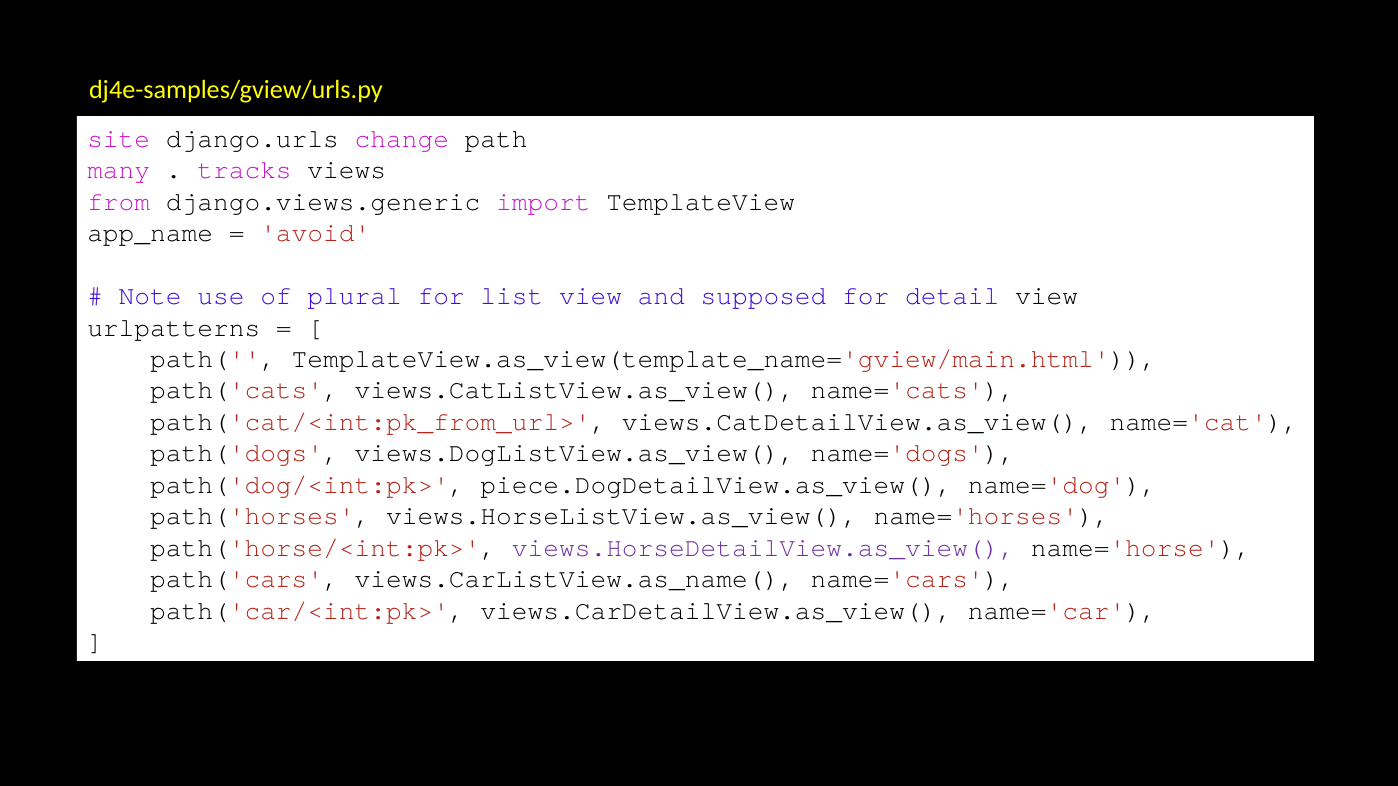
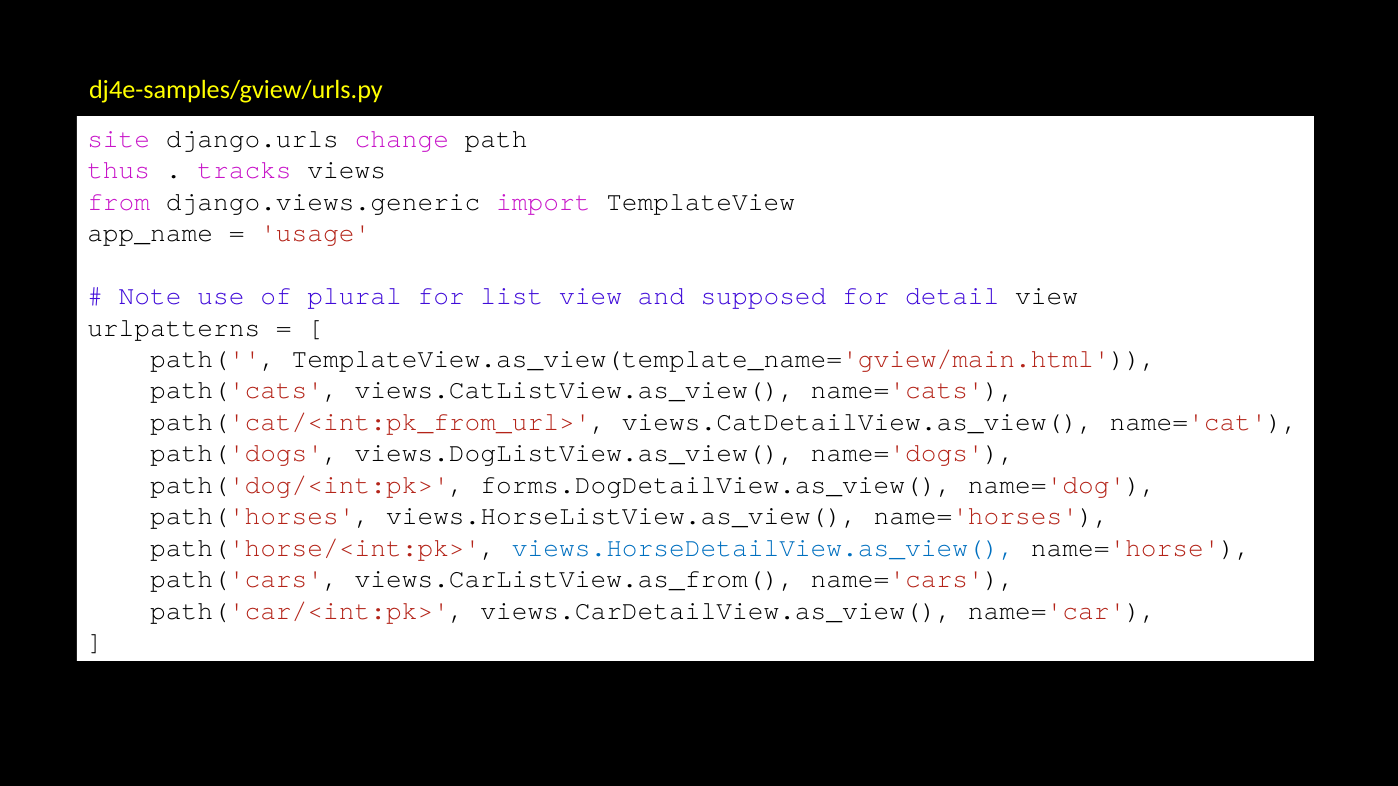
many: many -> thus
avoid: avoid -> usage
piece.DogDetailView.as_view(: piece.DogDetailView.as_view( -> forms.DogDetailView.as_view(
views.HorseDetailView.as_view( colour: purple -> blue
views.CarListView.as_name(: views.CarListView.as_name( -> views.CarListView.as_from(
